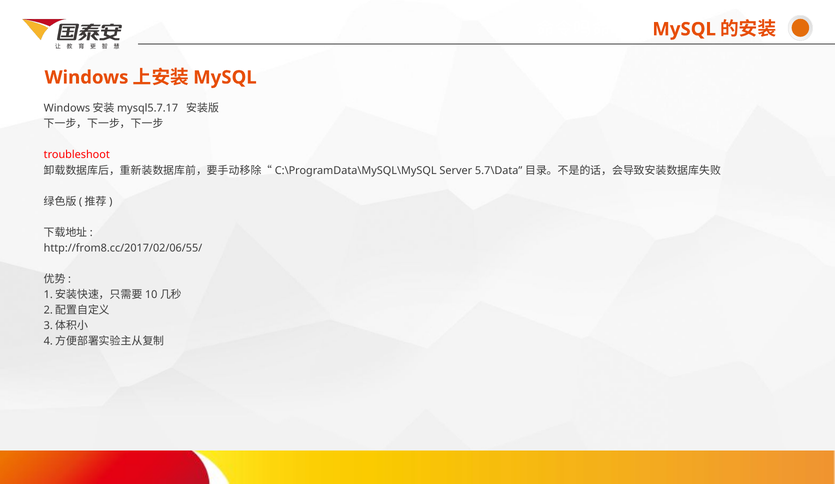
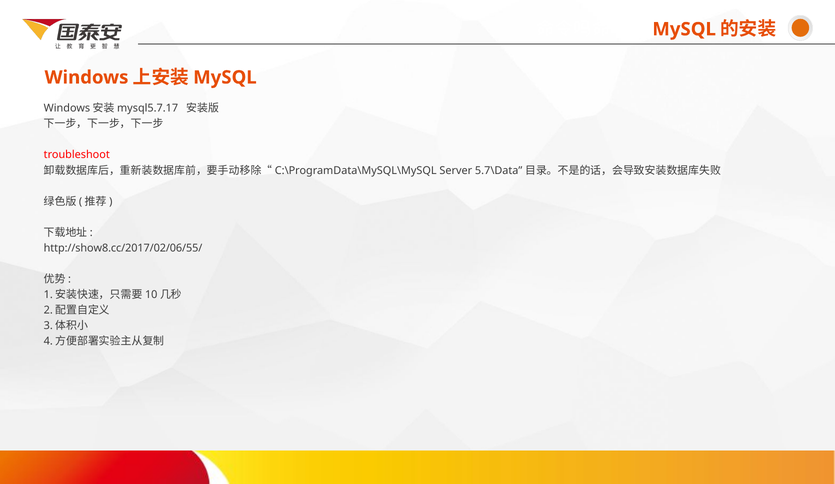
http://from8.cc/2017/02/06/55/: http://from8.cc/2017/02/06/55/ -> http://show8.cc/2017/02/06/55/
